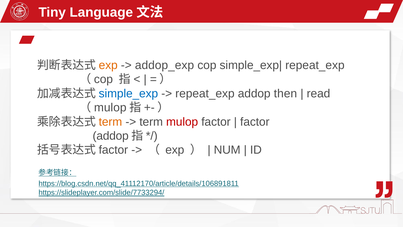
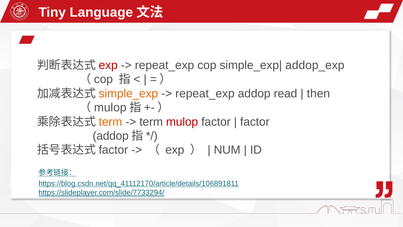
exp at (108, 65) colour: orange -> red
addop_exp at (164, 65): addop_exp -> repeat_exp
repeat_exp at (315, 65): repeat_exp -> addop_exp
simple_exp colour: blue -> orange
then: then -> read
read: read -> then
